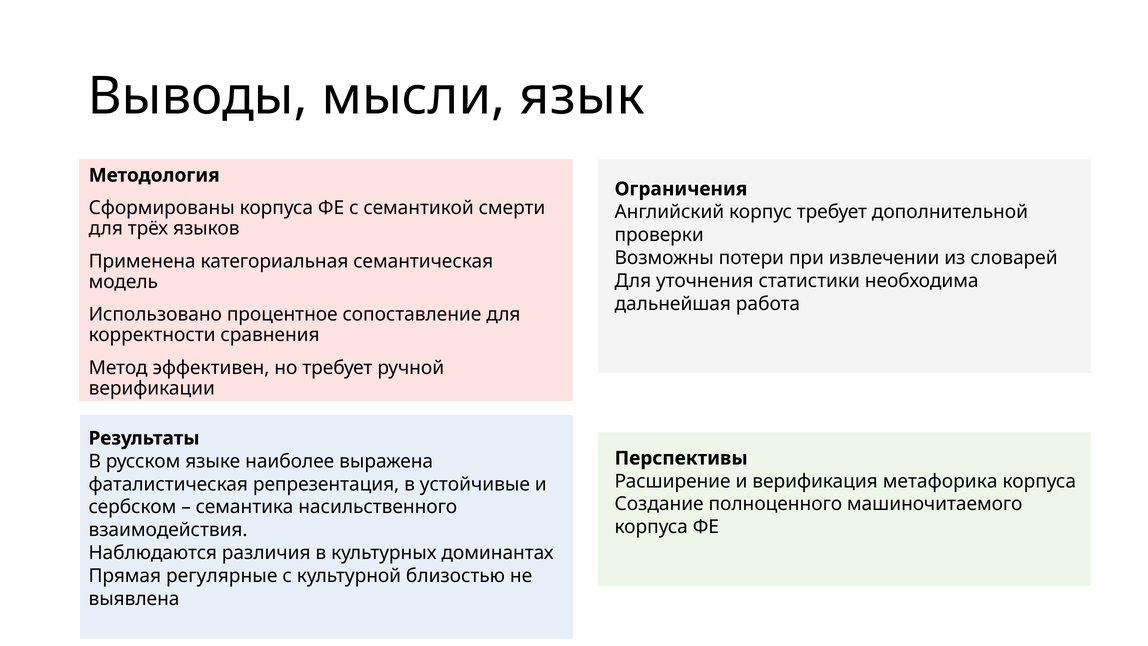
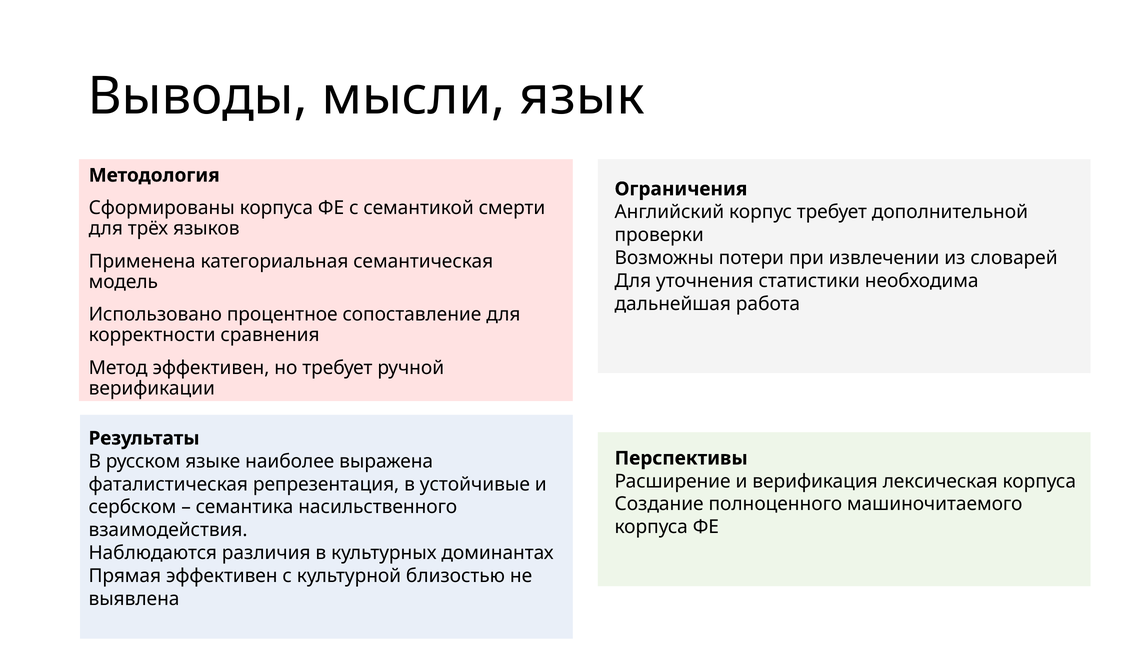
метафорика: метафорика -> лексическая
Прямая регулярные: регулярные -> эффективен
